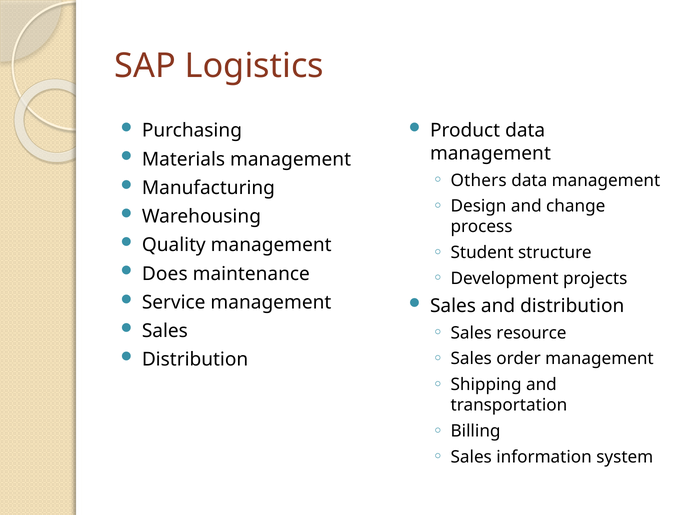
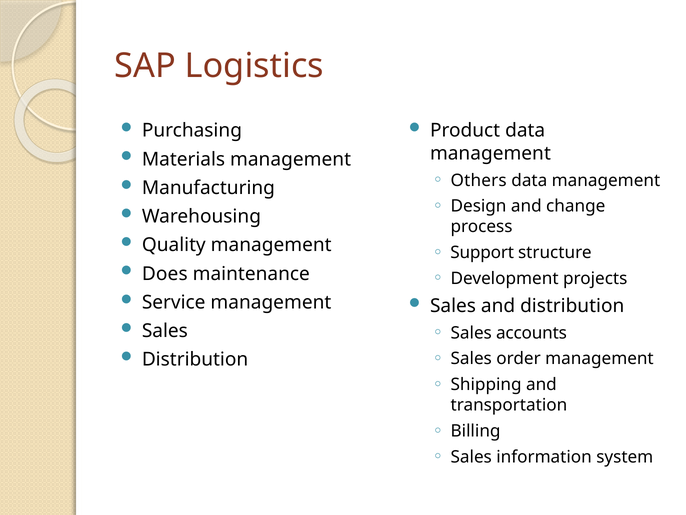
Student: Student -> Support
resource: resource -> accounts
